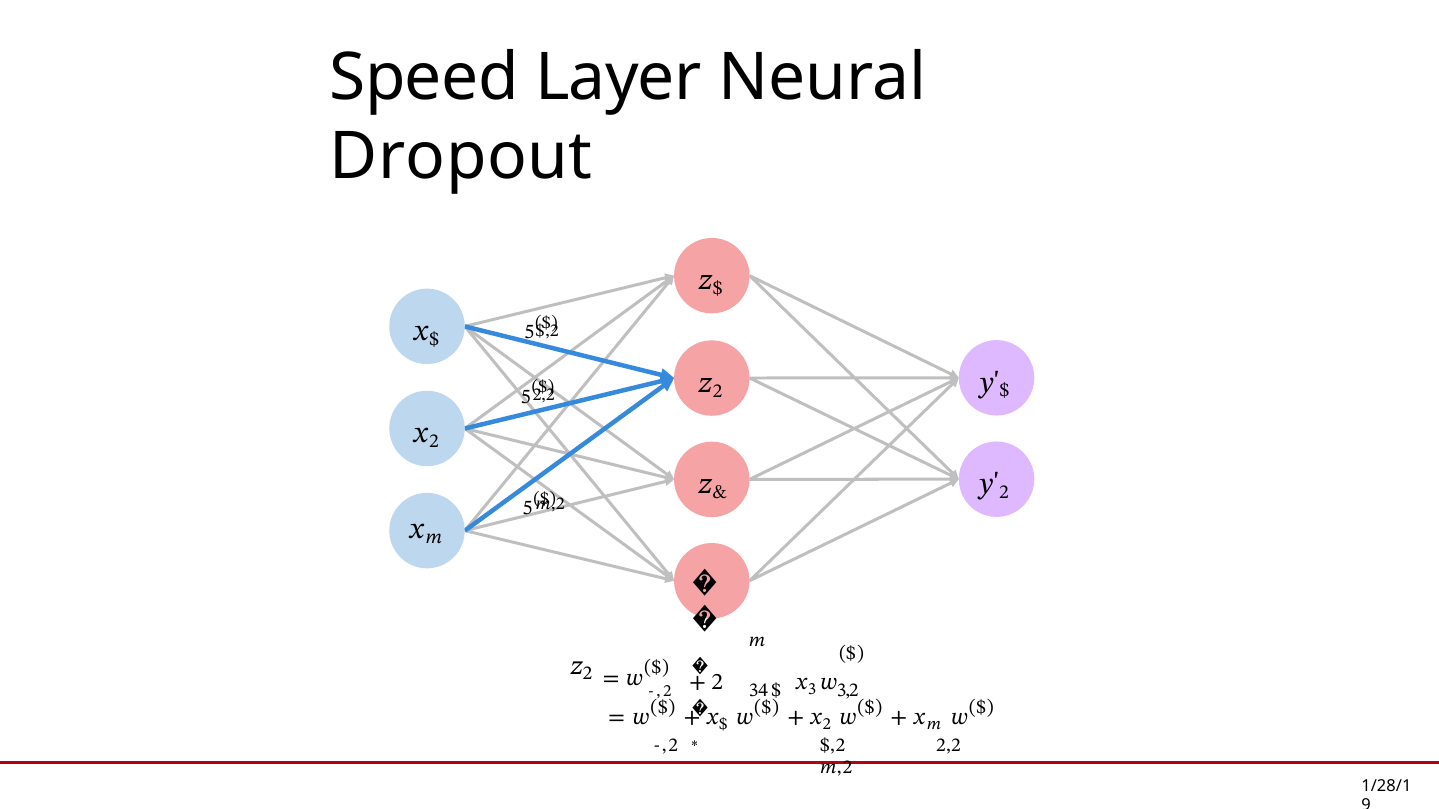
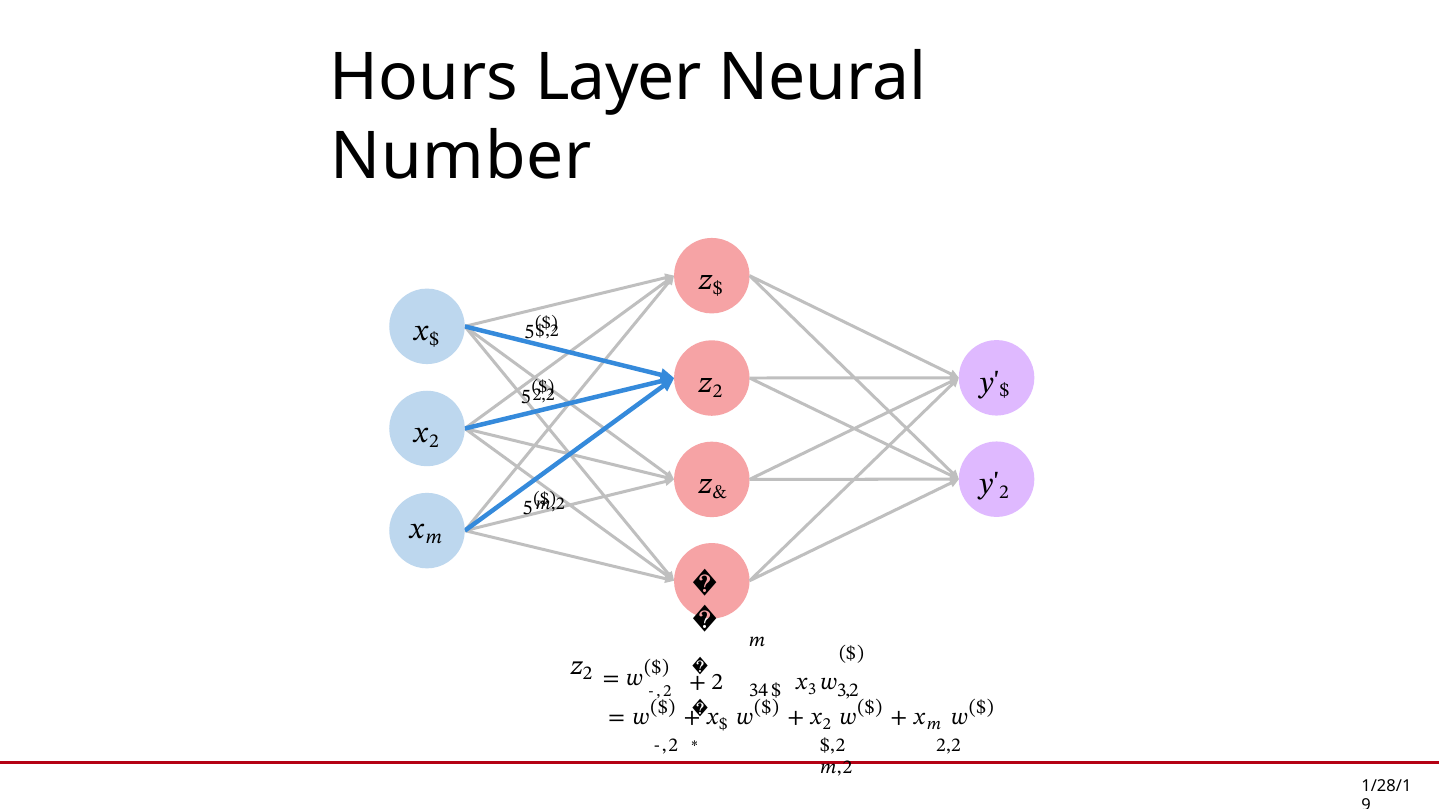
Speed: Speed -> Hours
Dropout: Dropout -> Number
